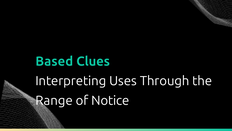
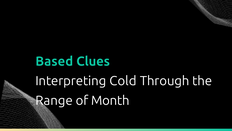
Uses: Uses -> Cold
Notice: Notice -> Month
